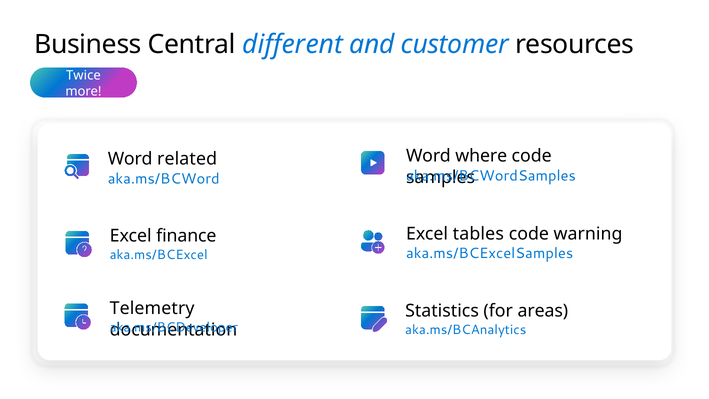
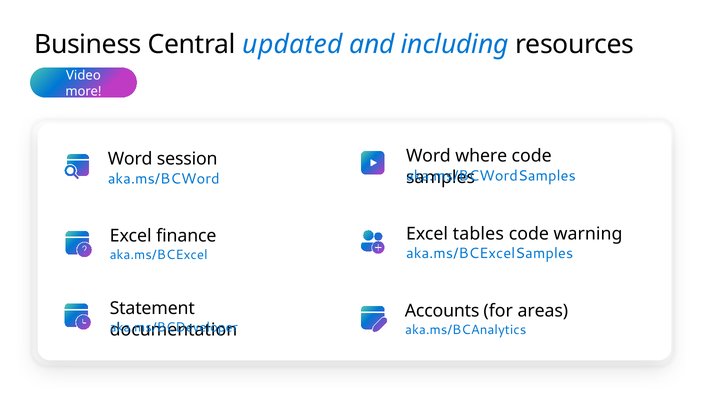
different: different -> updated
customer: customer -> including
Twice: Twice -> Video
related: related -> session
Telemetry: Telemetry -> Statement
Statistics: Statistics -> Accounts
